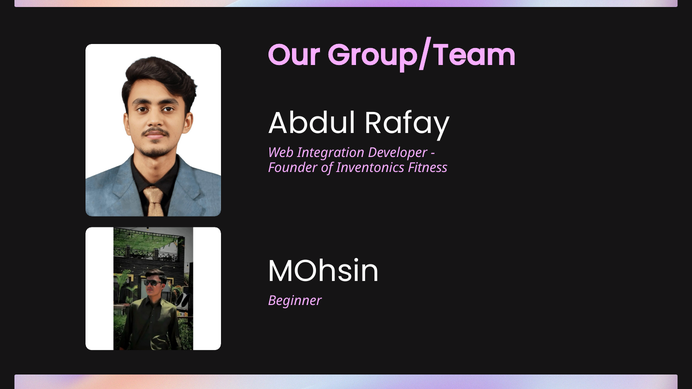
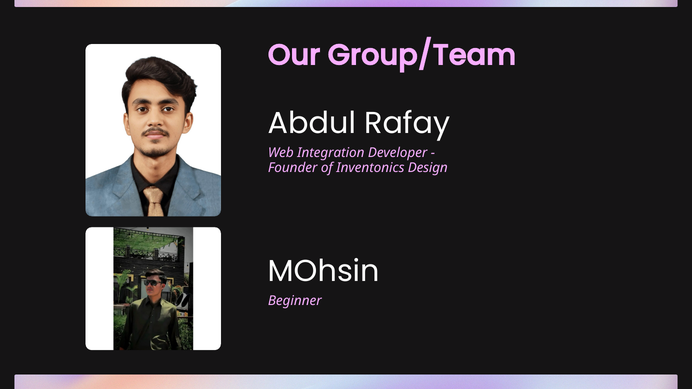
Fitness: Fitness -> Design
